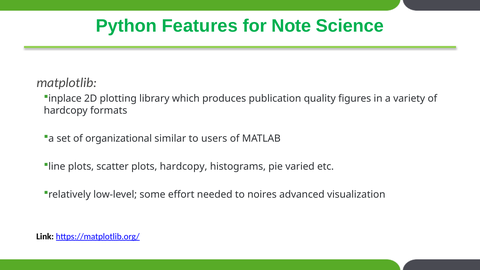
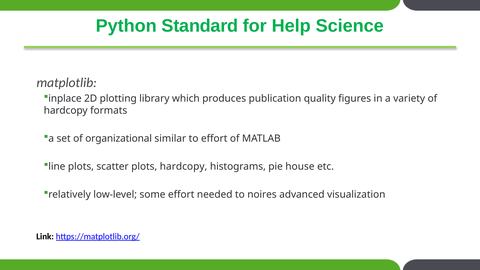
Features: Features -> Standard
Note: Note -> Help
to users: users -> effort
varied: varied -> house
